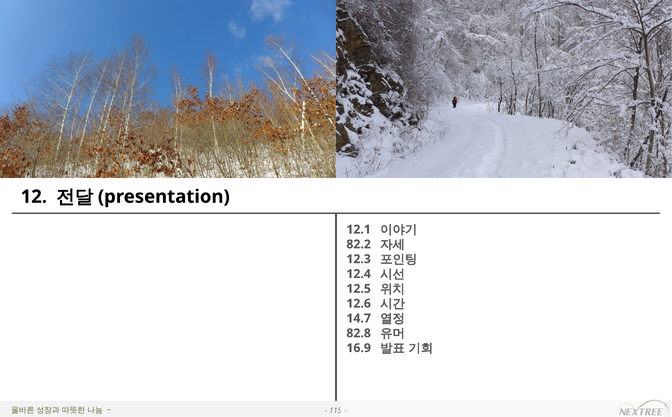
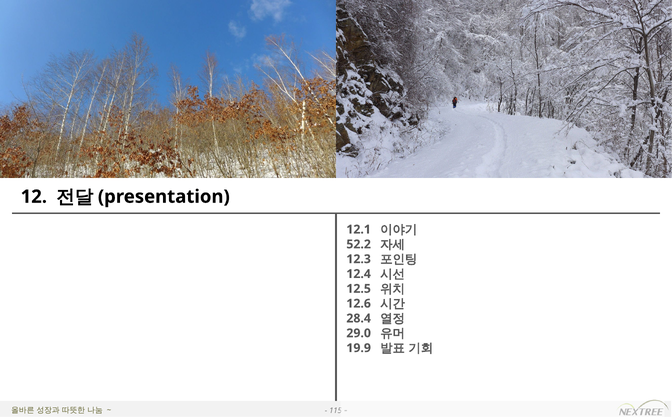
82.2: 82.2 -> 52.2
14.7: 14.7 -> 28.4
82.8: 82.8 -> 29.0
16.9: 16.9 -> 19.9
